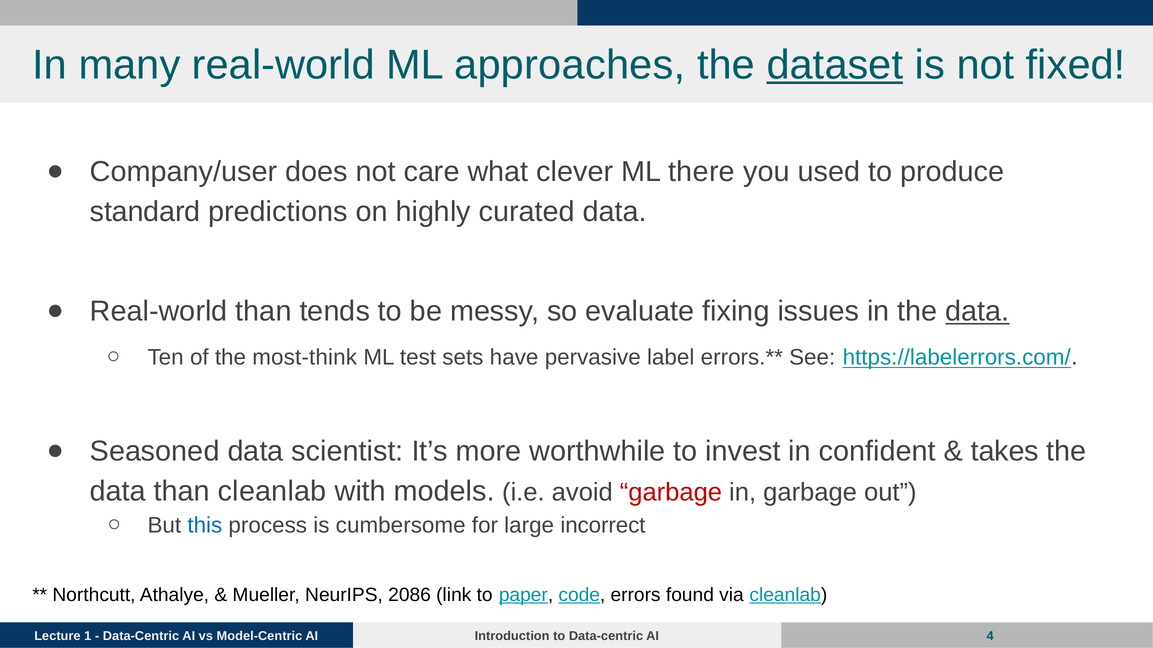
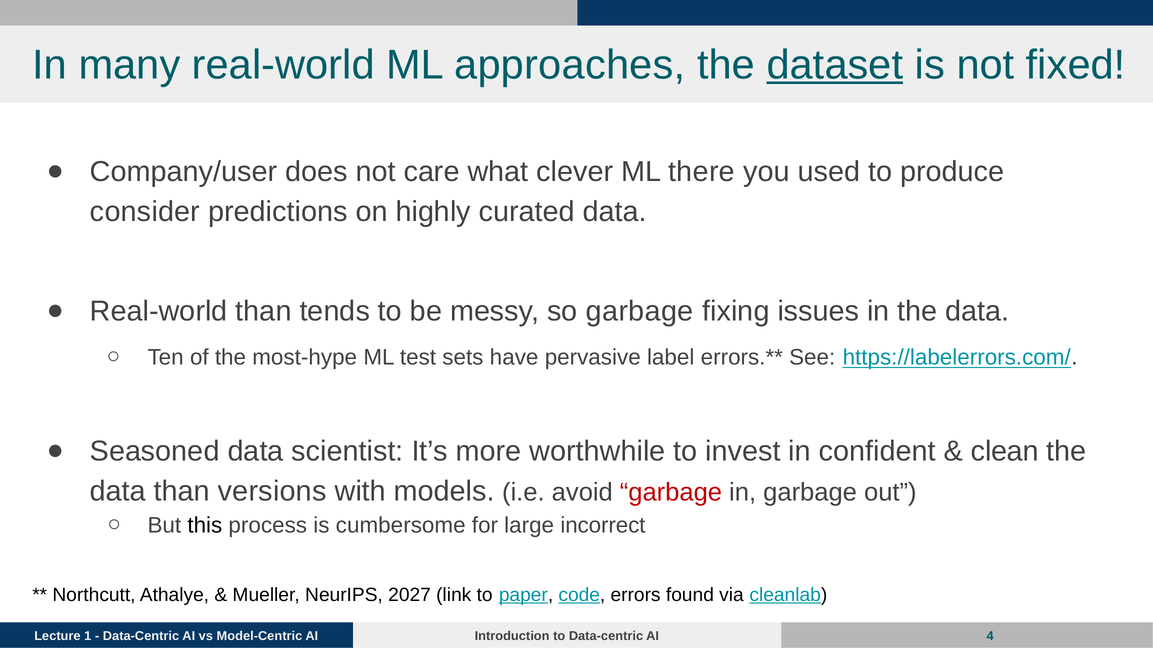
standard: standard -> consider
so evaluate: evaluate -> garbage
data at (977, 312) underline: present -> none
most-think: most-think -> most-hype
takes: takes -> clean
than cleanlab: cleanlab -> versions
this colour: blue -> black
2086: 2086 -> 2027
